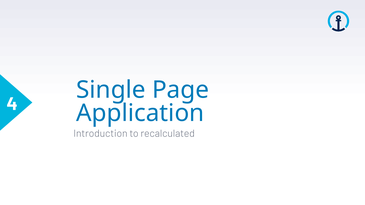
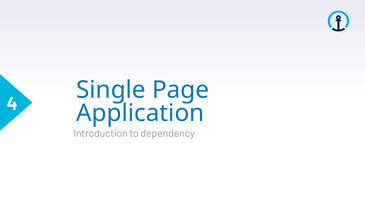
recalculated: recalculated -> dependency
